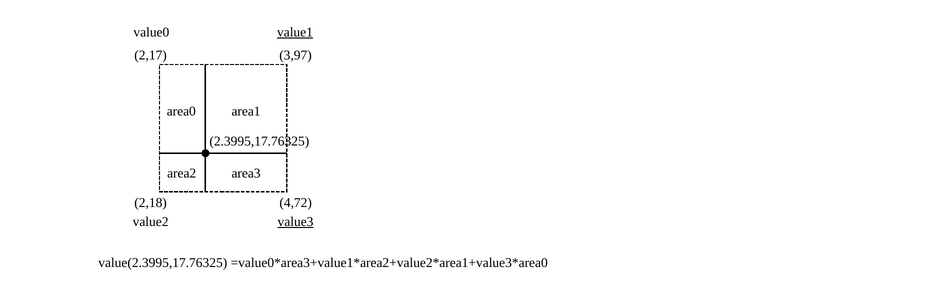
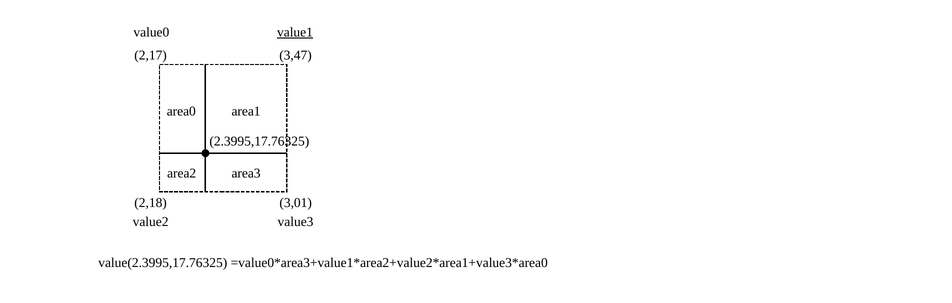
3,97: 3,97 -> 3,47
4,72: 4,72 -> 3,01
value3 underline: present -> none
